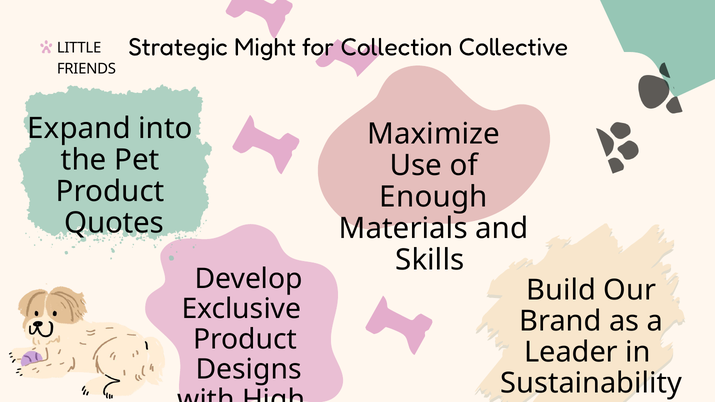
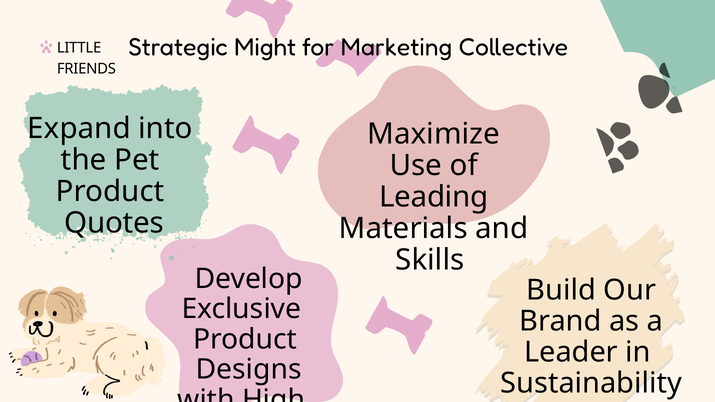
Collection: Collection -> Marketing
Enough: Enough -> Leading
